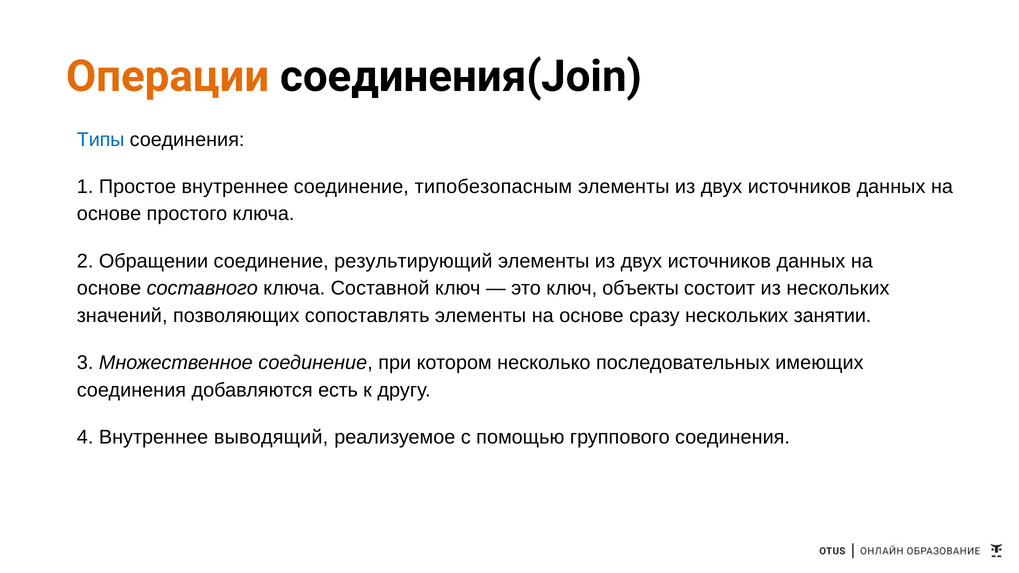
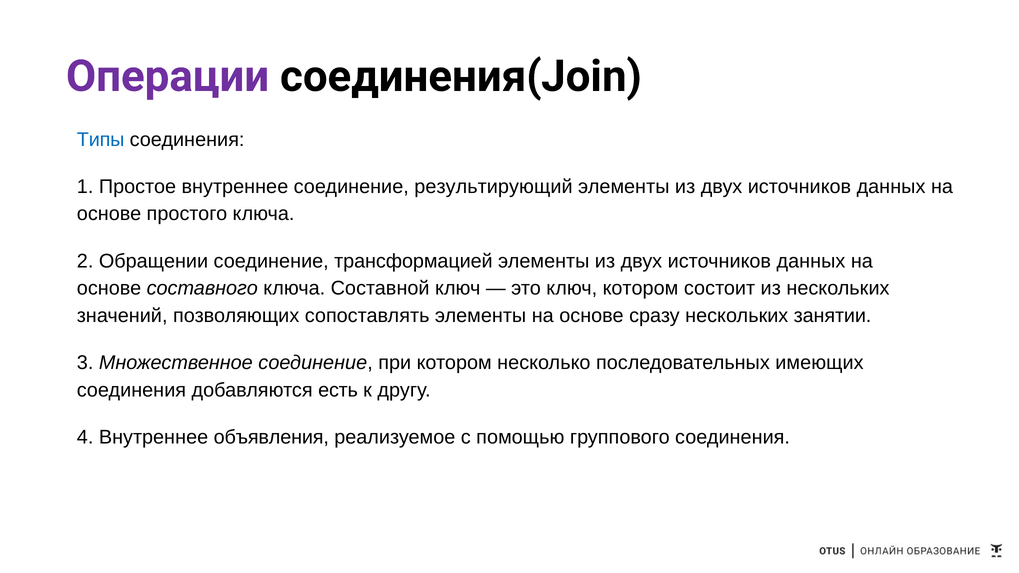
Операции colour: orange -> purple
типобезопасным: типобезопасным -> результирующий
результирующий: результирующий -> трансформацией
ключ объекты: объекты -> котором
выводящий: выводящий -> объявления
